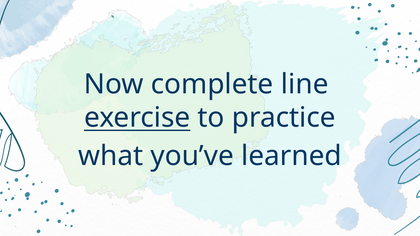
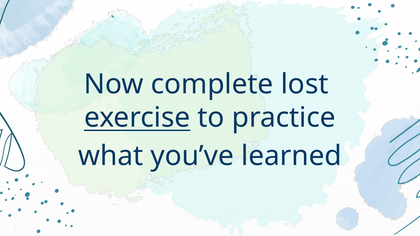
line: line -> lost
